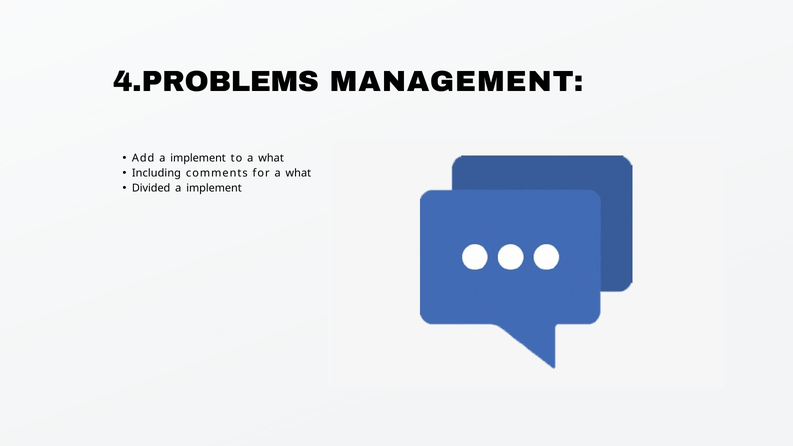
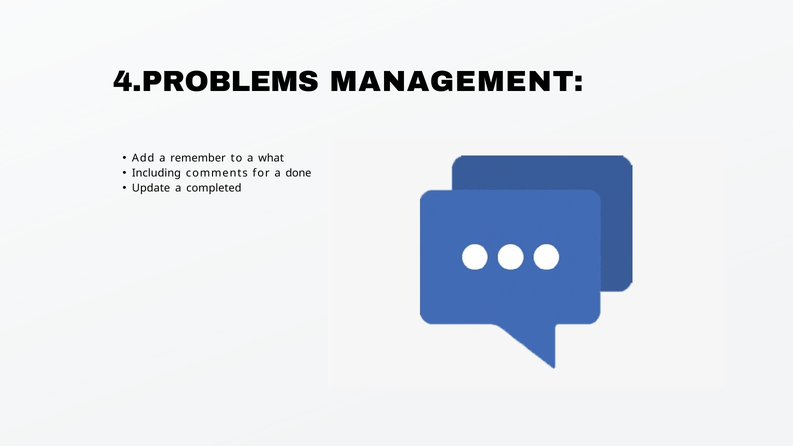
Add a implement: implement -> remember
for a what: what -> done
Divided: Divided -> Update
implement at (214, 188): implement -> completed
